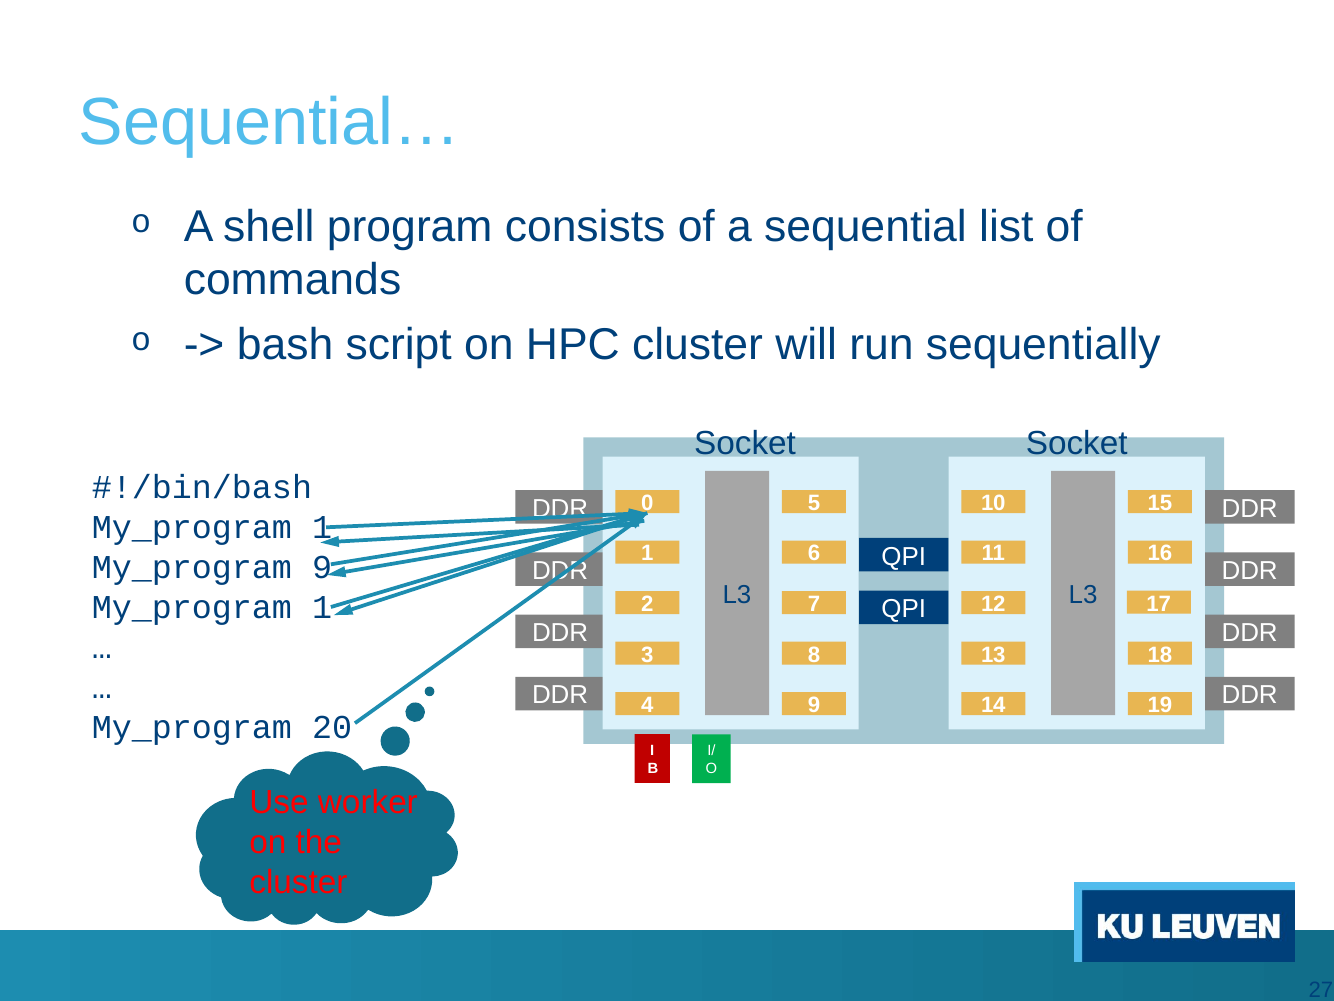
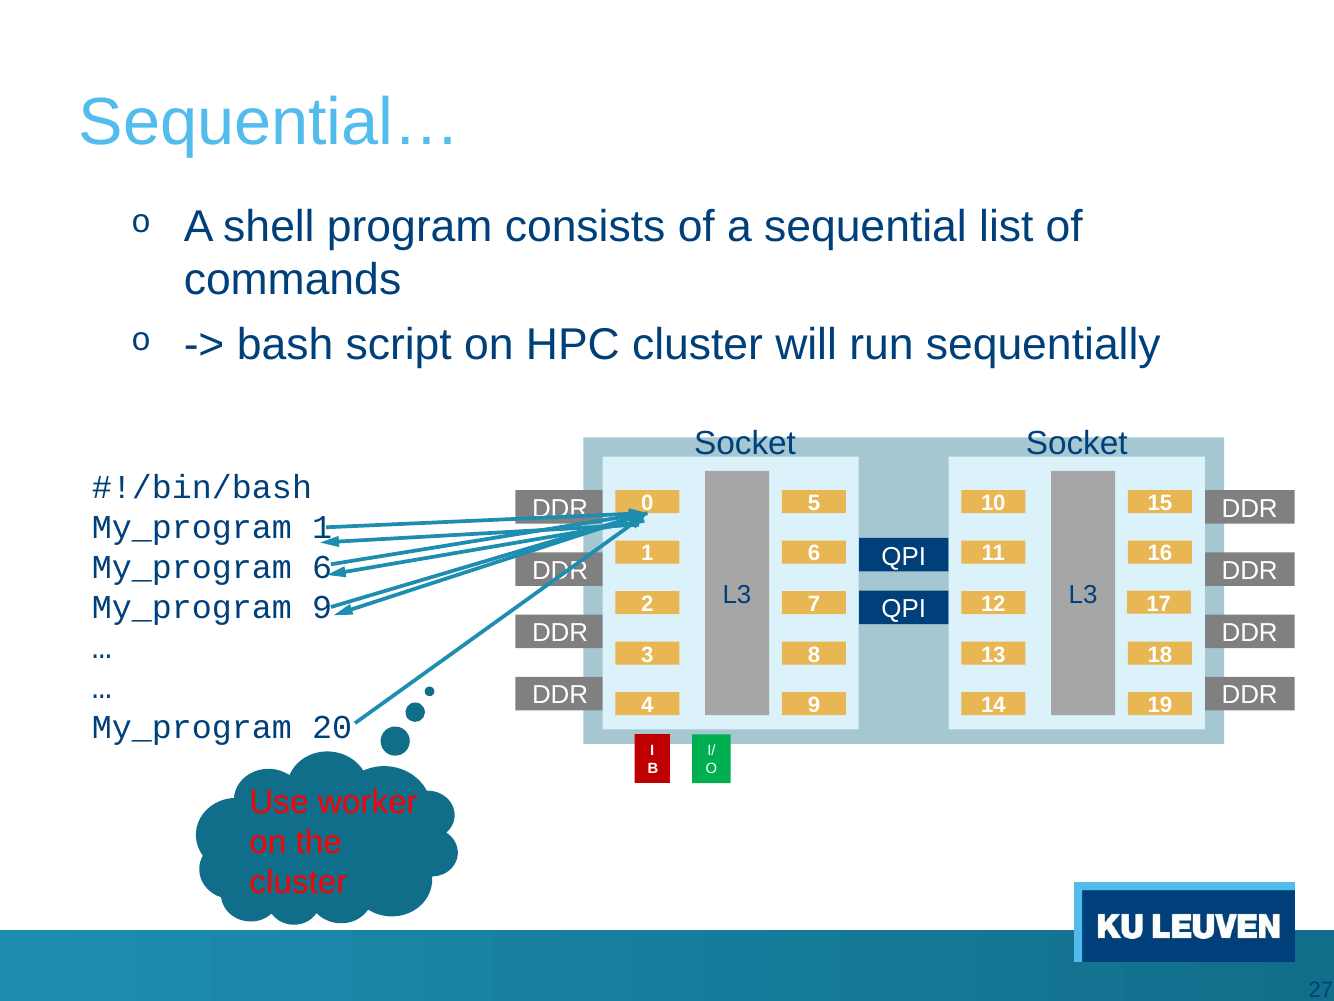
My_program 9: 9 -> 6
1 at (322, 607): 1 -> 9
